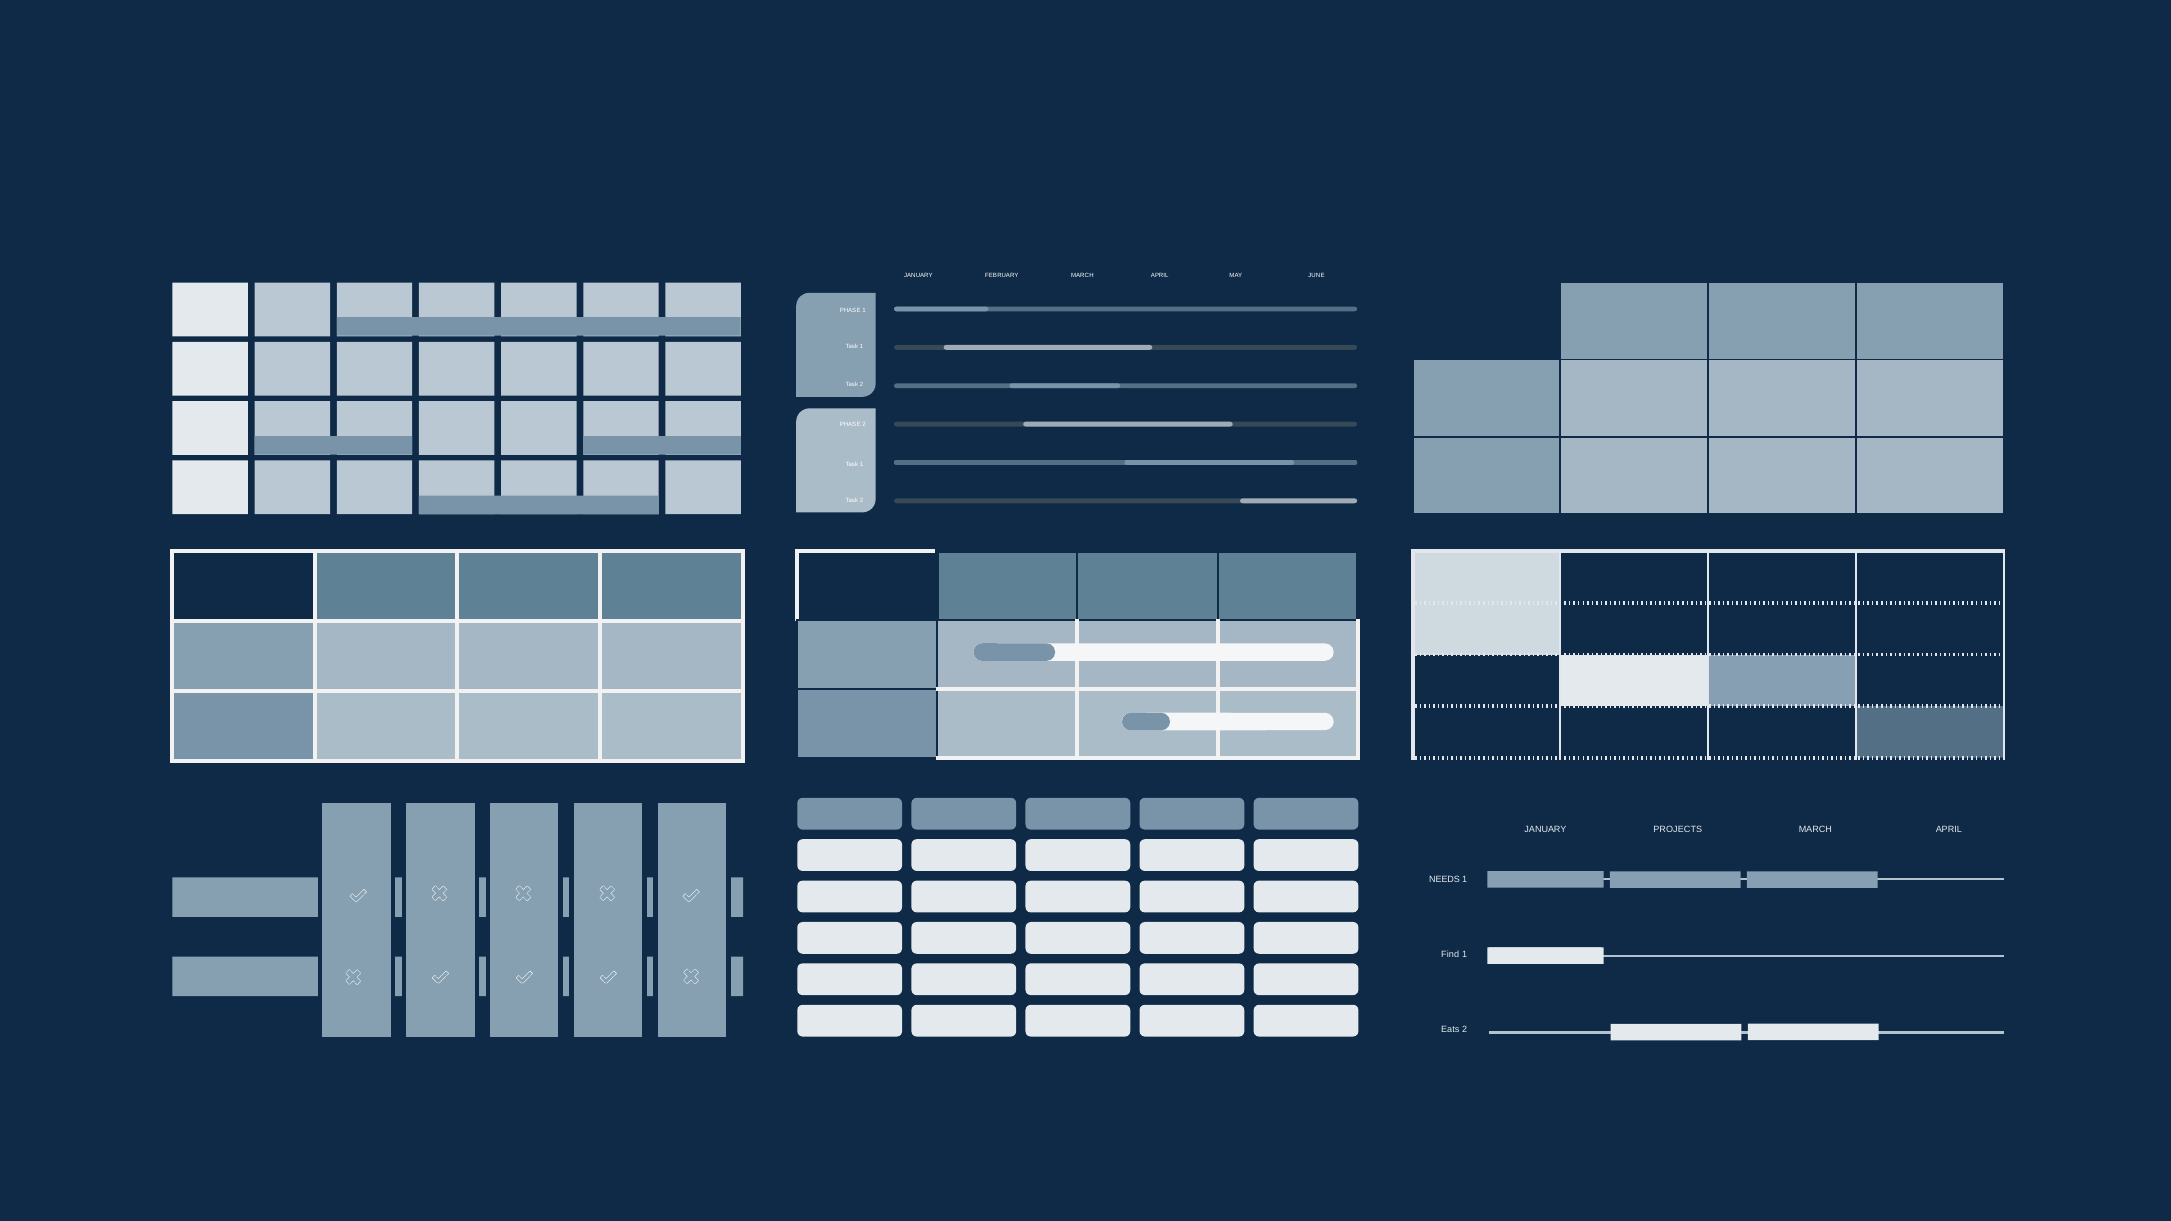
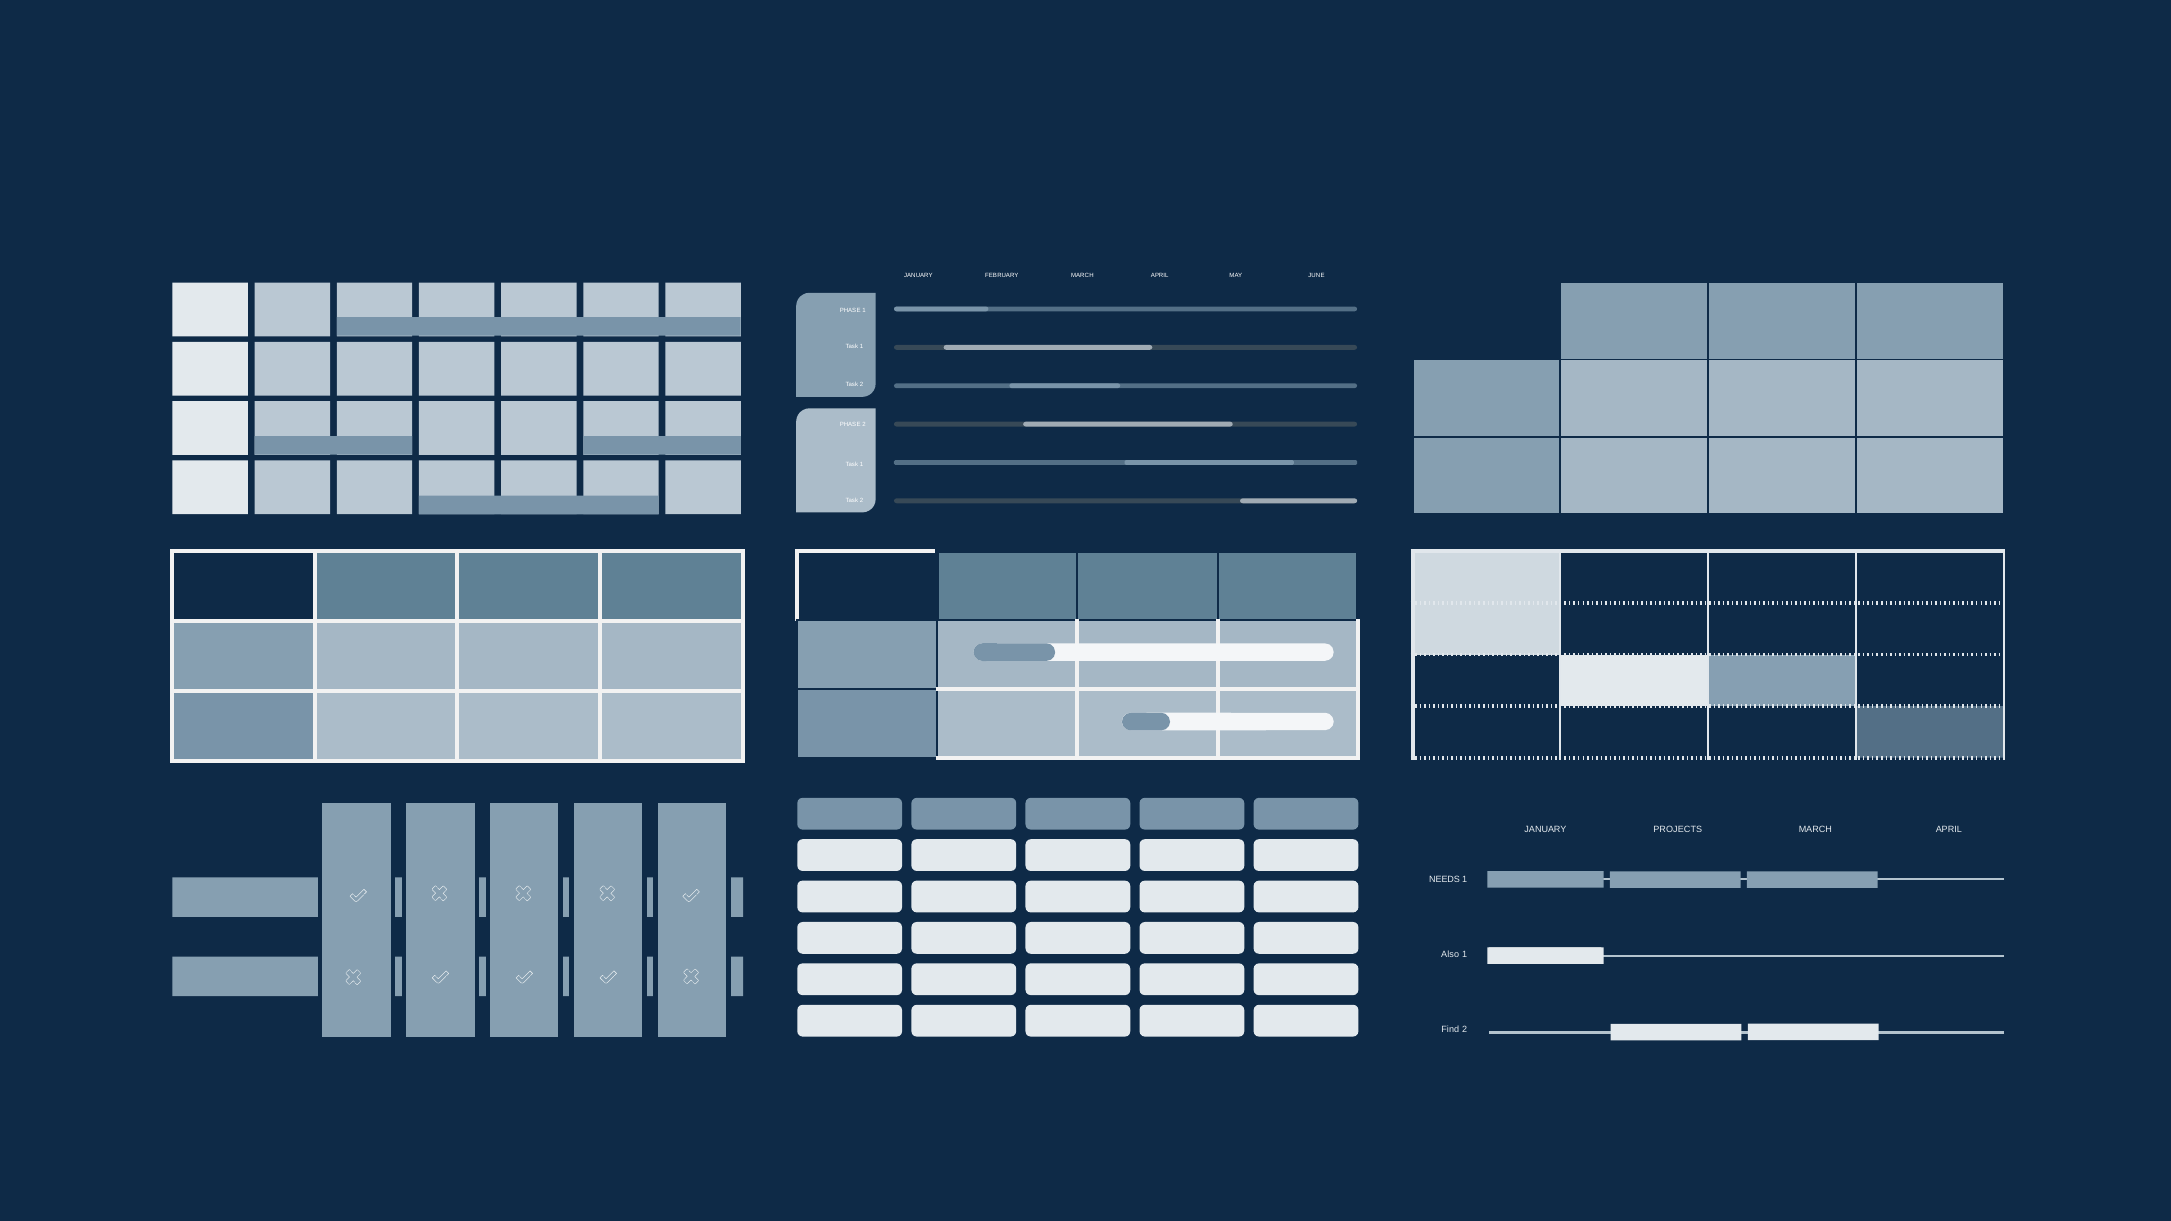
Find: Find -> Also
Eats: Eats -> Find
